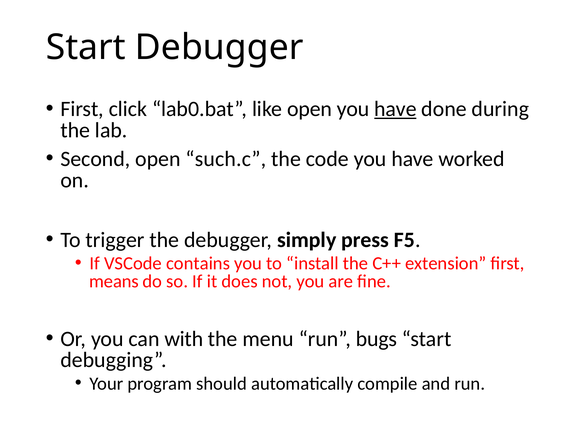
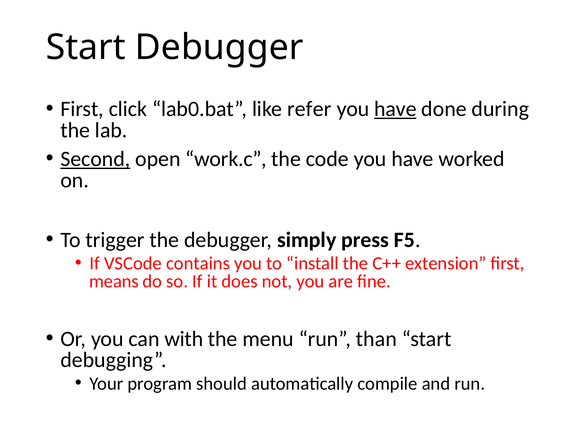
like open: open -> refer
Second underline: none -> present
such.c: such.c -> work.c
bugs: bugs -> than
